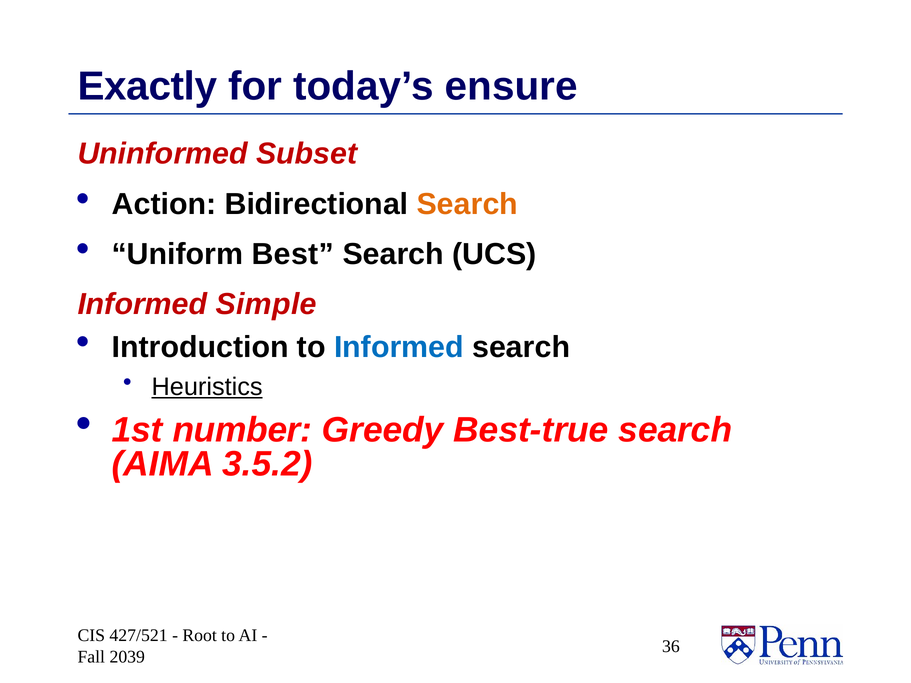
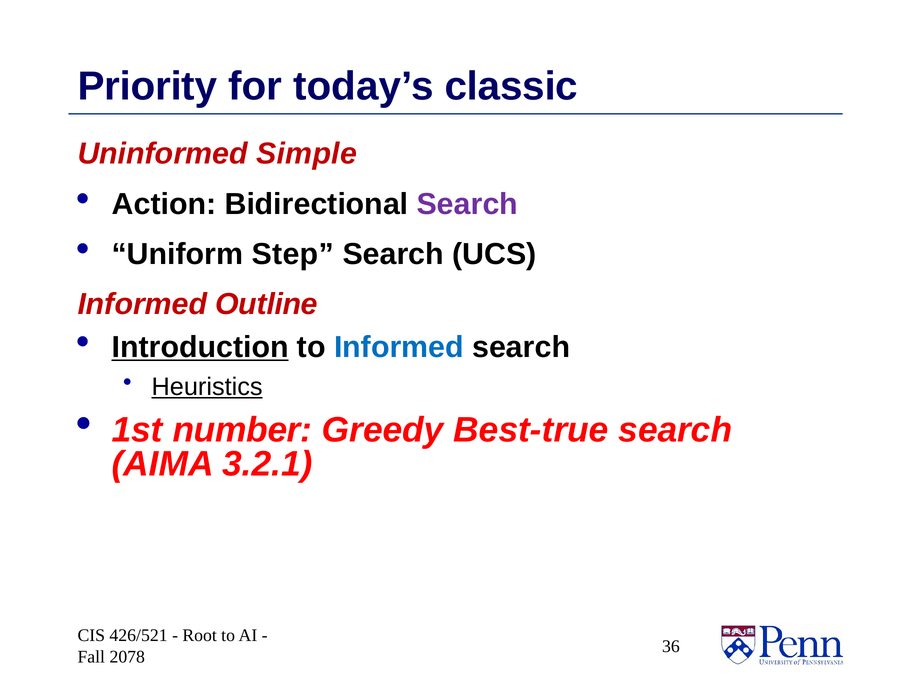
Exactly: Exactly -> Priority
ensure: ensure -> classic
Subset: Subset -> Simple
Search at (467, 204) colour: orange -> purple
Best: Best -> Step
Simple: Simple -> Outline
Introduction underline: none -> present
3.5.2: 3.5.2 -> 3.2.1
427/521: 427/521 -> 426/521
2039: 2039 -> 2078
